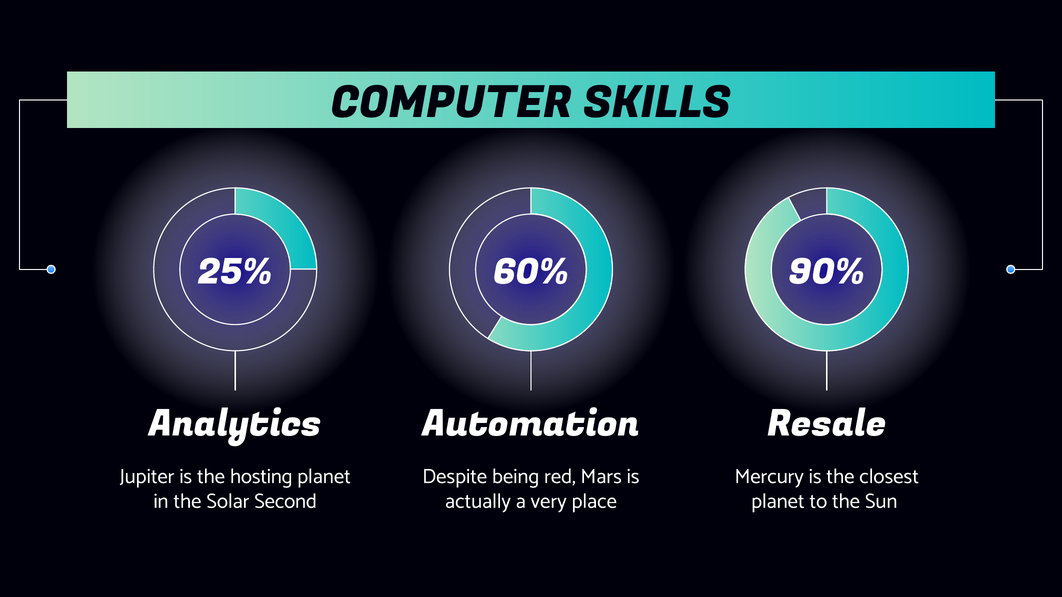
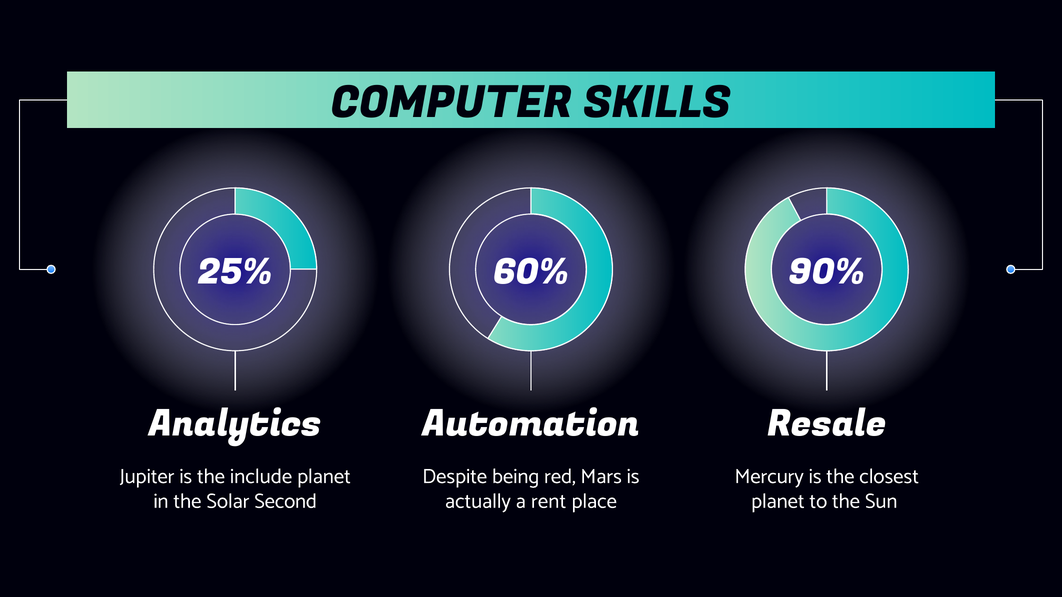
hosting: hosting -> include
very: very -> rent
